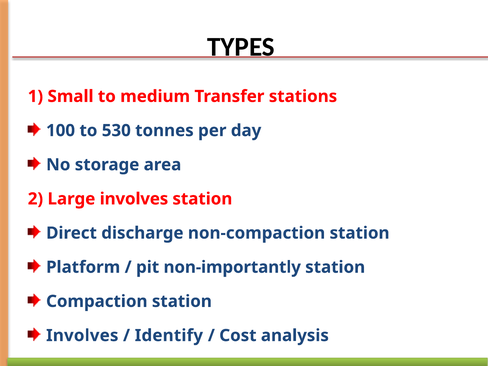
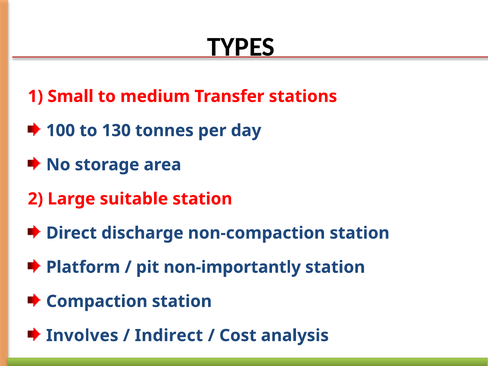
530: 530 -> 130
Large involves: involves -> suitable
Identify: Identify -> Indirect
